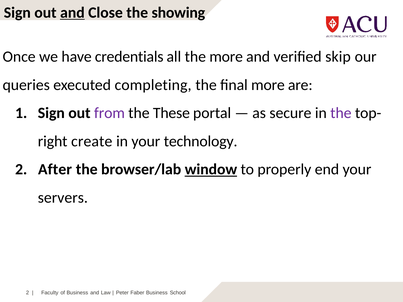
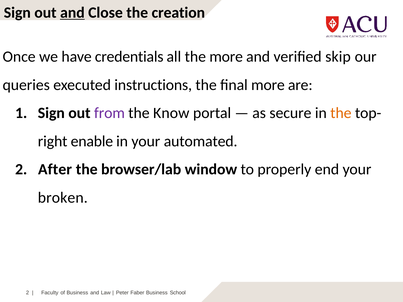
showing: showing -> creation
completing: completing -> instructions
These: These -> Know
the at (341, 113) colour: purple -> orange
create: create -> enable
technology: technology -> automated
window underline: present -> none
servers: servers -> broken
